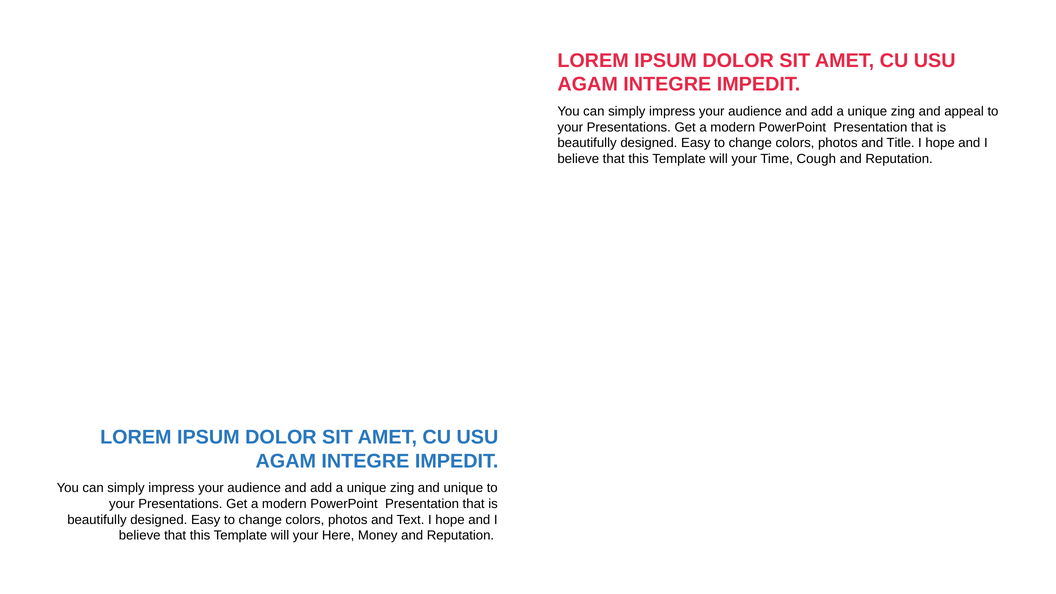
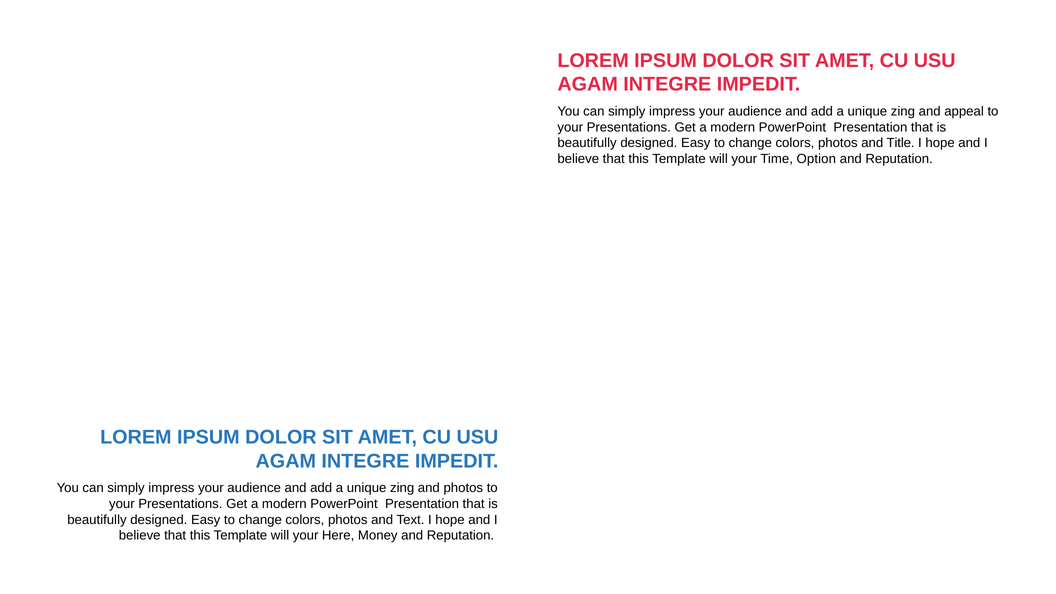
Cough: Cough -> Option
and unique: unique -> photos
